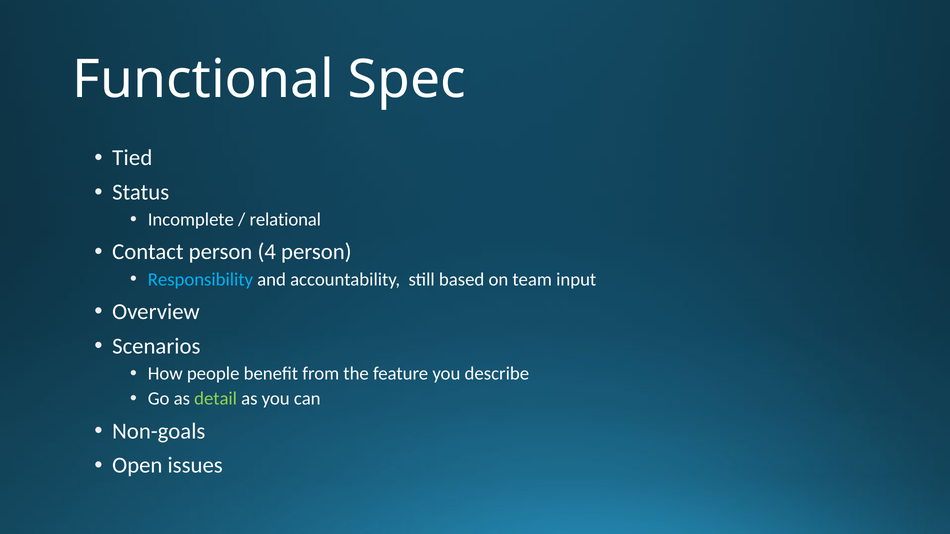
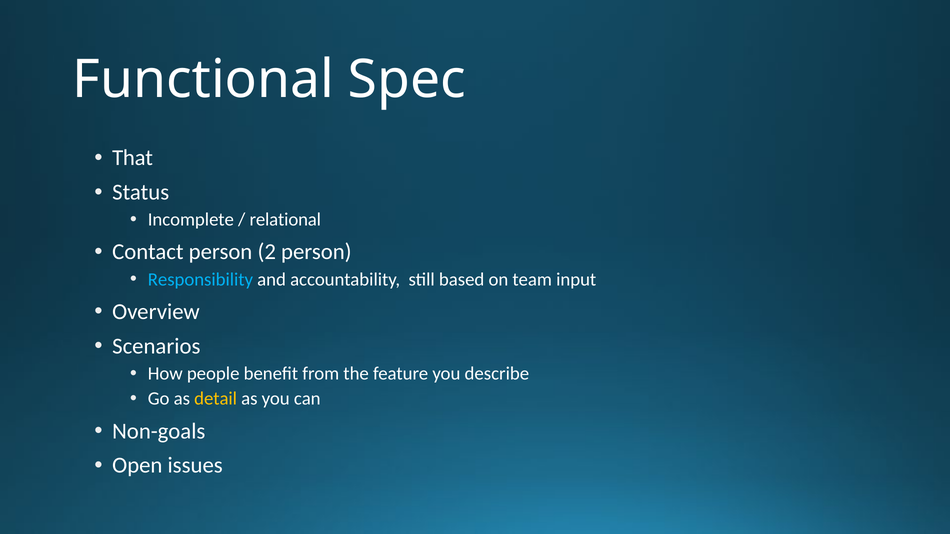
Tied: Tied -> That
4: 4 -> 2
detail colour: light green -> yellow
